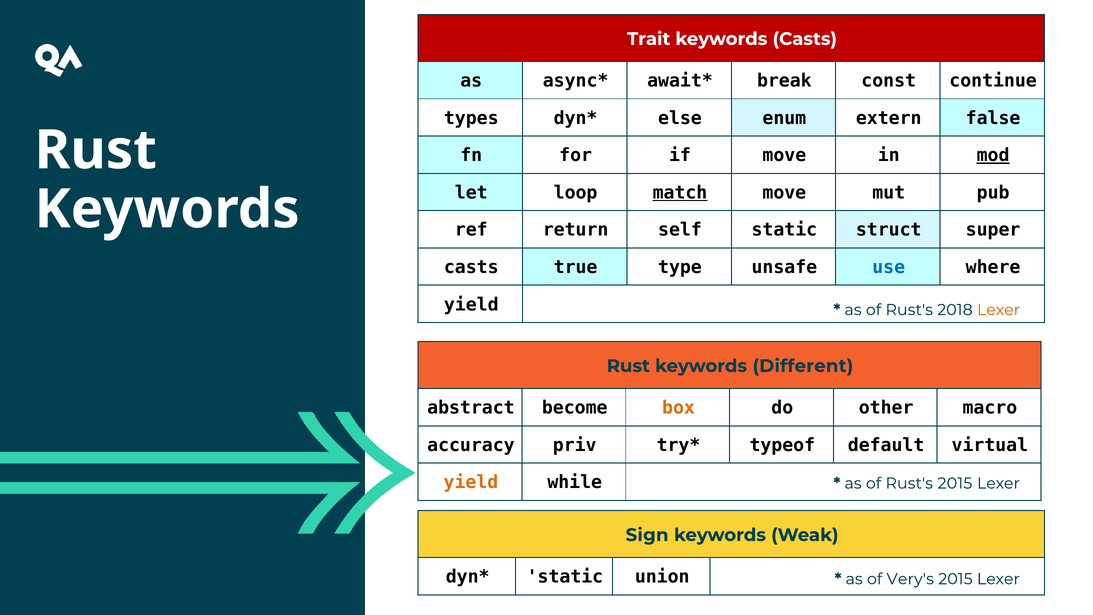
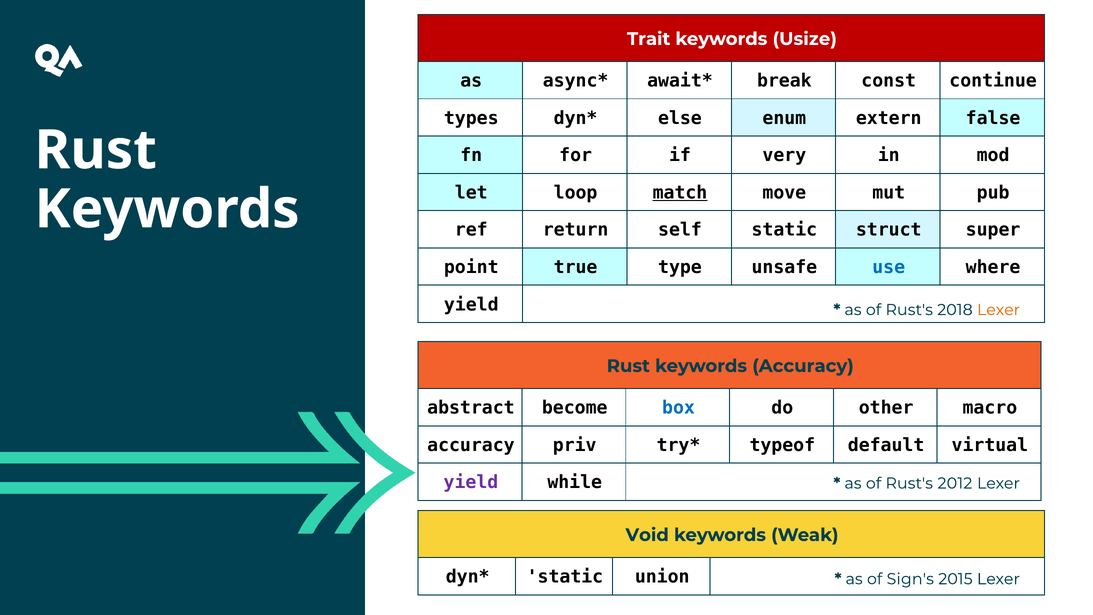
keywords Casts: Casts -> Usize
if move: move -> very
mod underline: present -> none
casts at (471, 267): casts -> point
keywords Different: Different -> Accuracy
box colour: orange -> blue
yield at (471, 482) colour: orange -> purple
Rust's 2015: 2015 -> 2012
Sign: Sign -> Void
Very's: Very's -> Sign's
